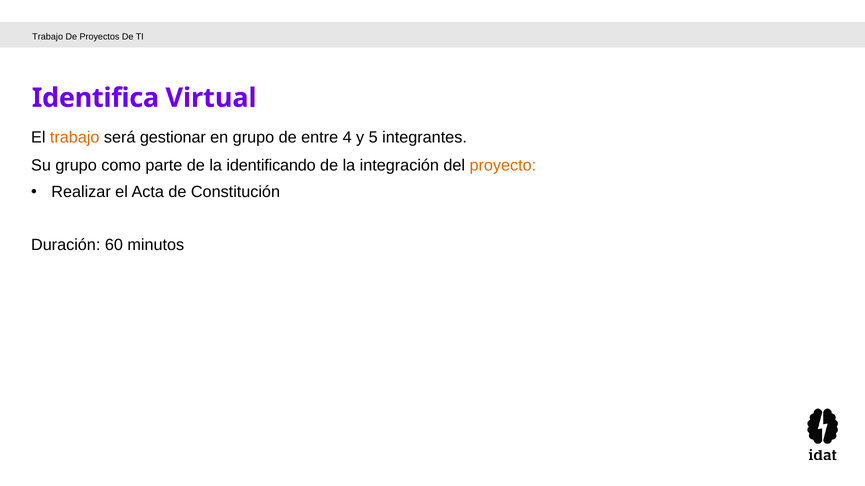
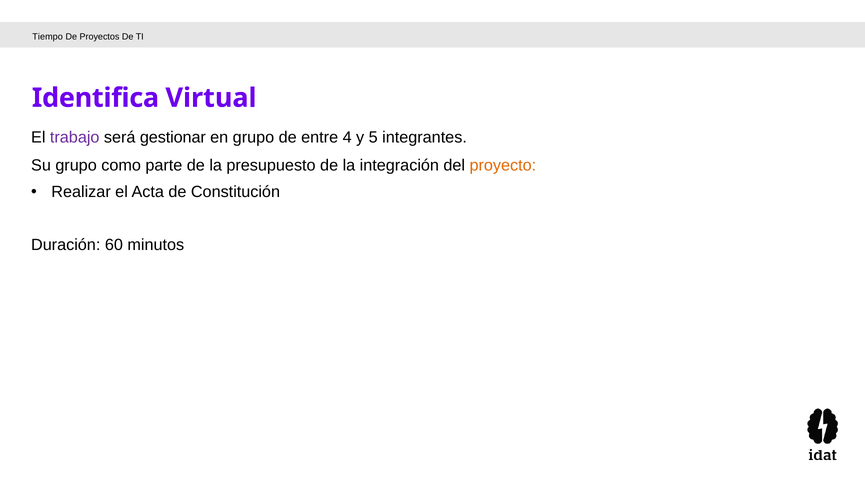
Trabajo at (48, 37): Trabajo -> Tiempo
trabajo at (75, 137) colour: orange -> purple
identificando: identificando -> presupuesto
